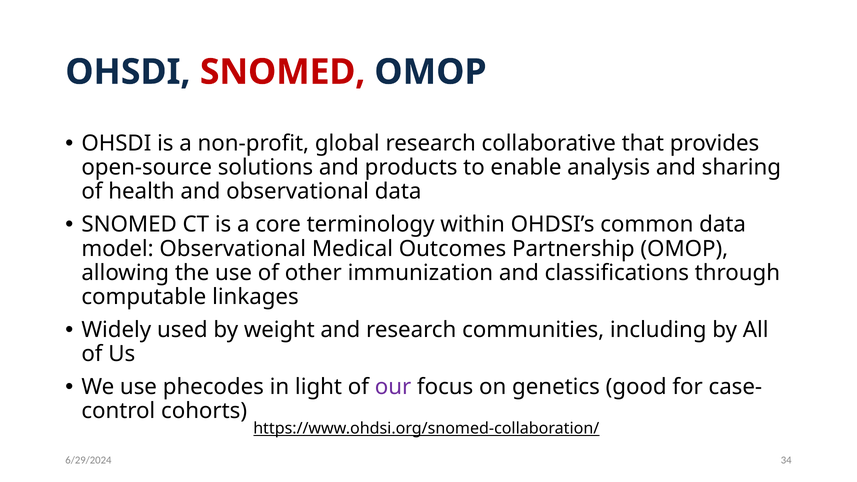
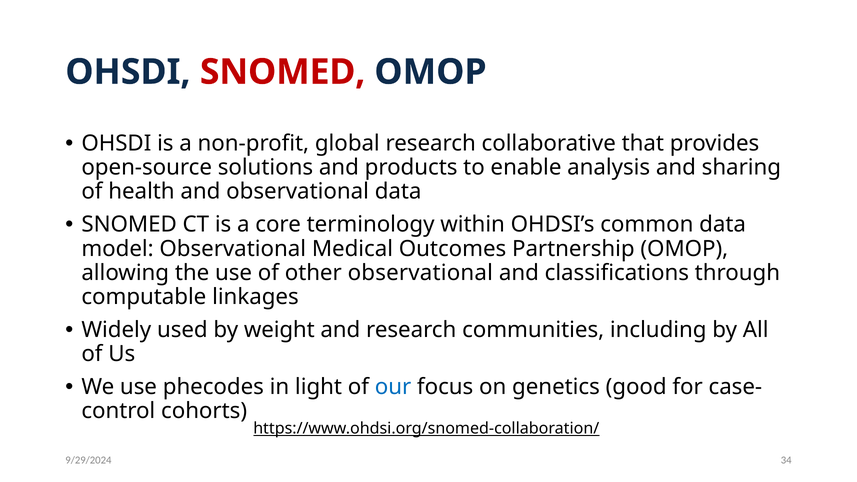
other immunization: immunization -> observational
our colour: purple -> blue
6/29/2024: 6/29/2024 -> 9/29/2024
